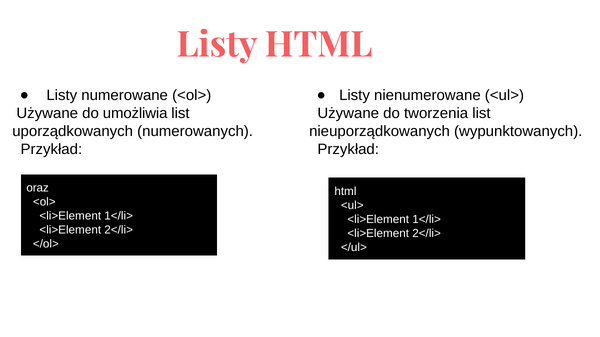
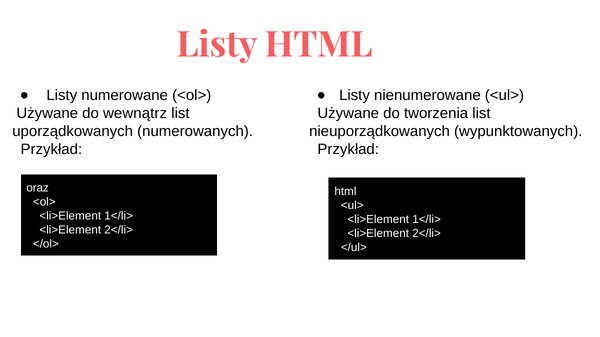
umożliwia: umożliwia -> wewnątrz
